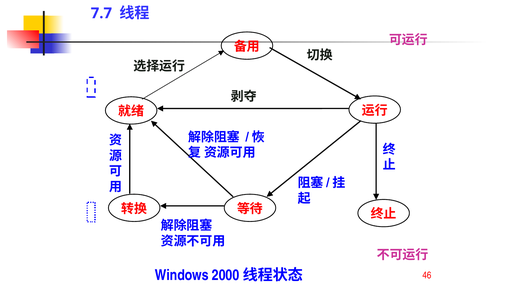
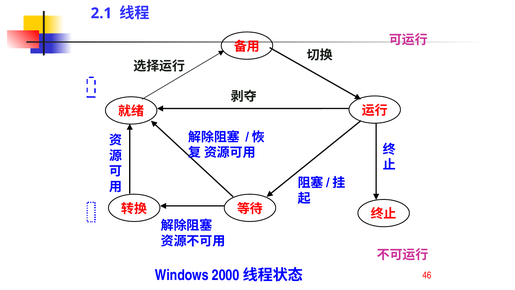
7.7: 7.7 -> 2.1
